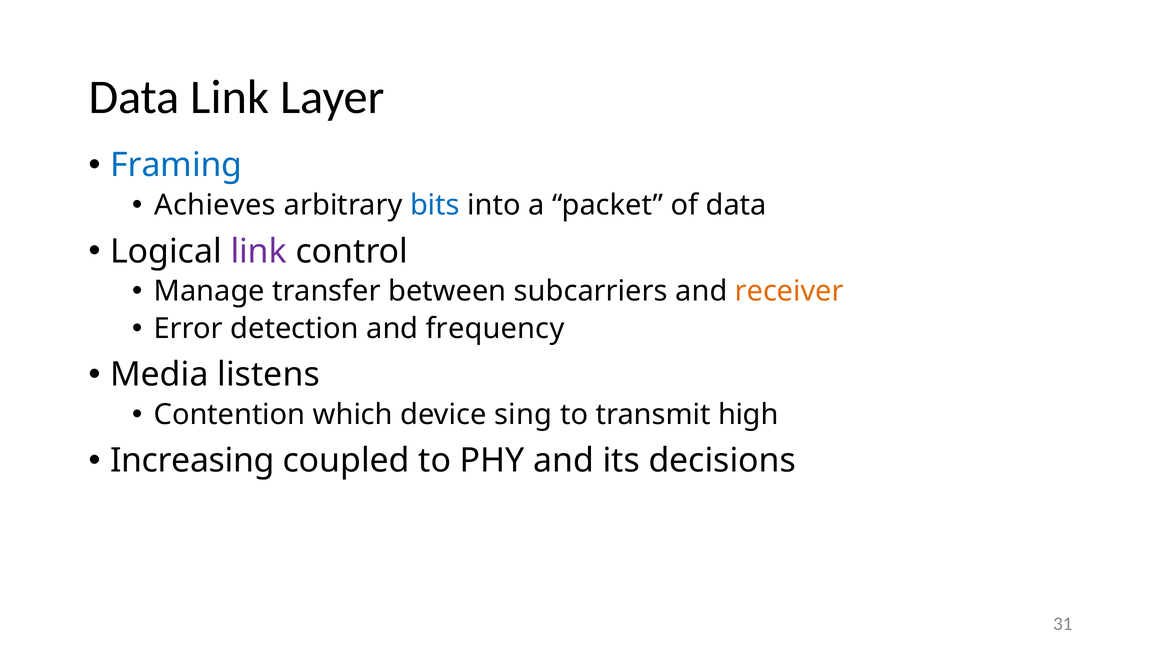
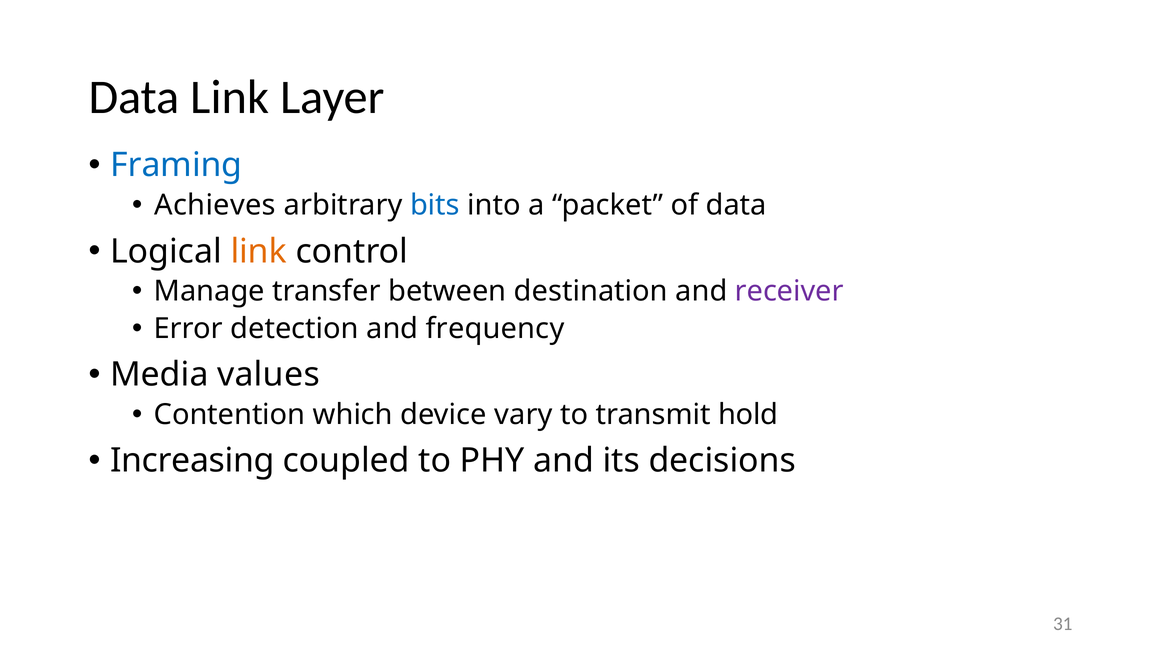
link at (259, 251) colour: purple -> orange
subcarriers: subcarriers -> destination
receiver colour: orange -> purple
listens: listens -> values
sing: sing -> vary
high: high -> hold
